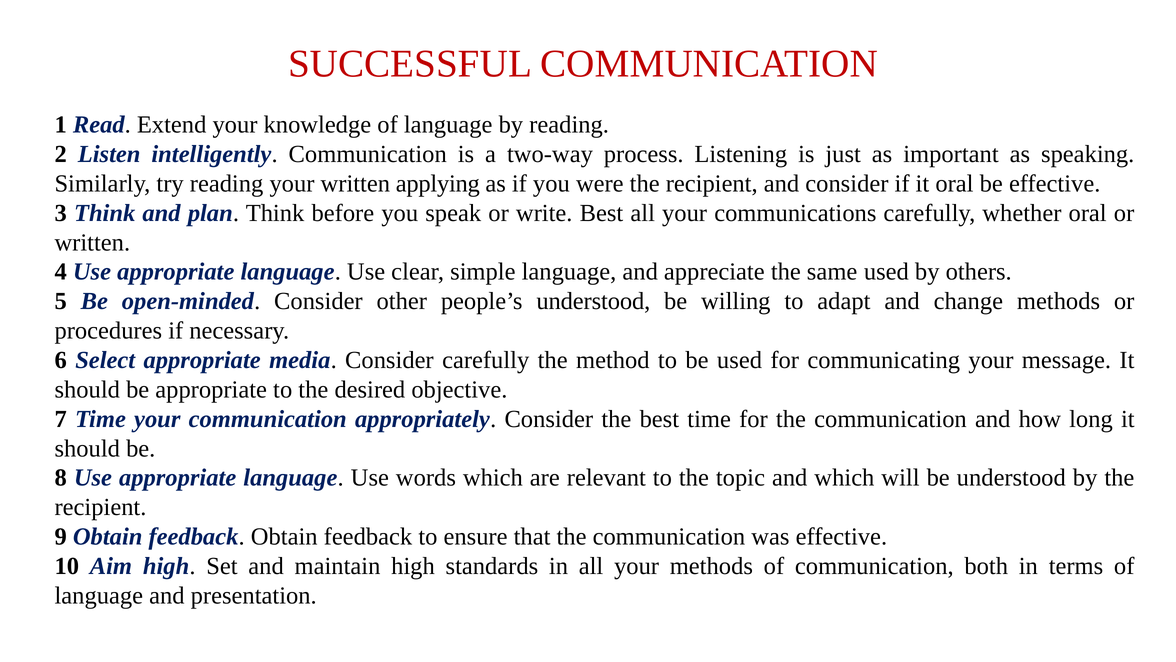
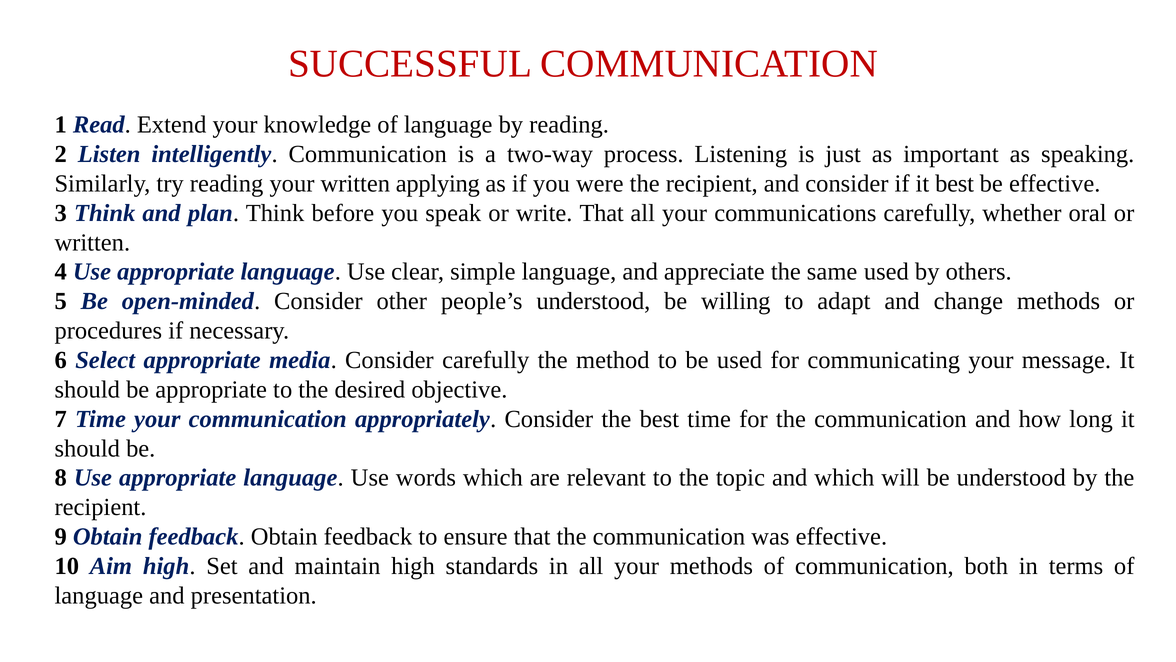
it oral: oral -> best
write Best: Best -> That
